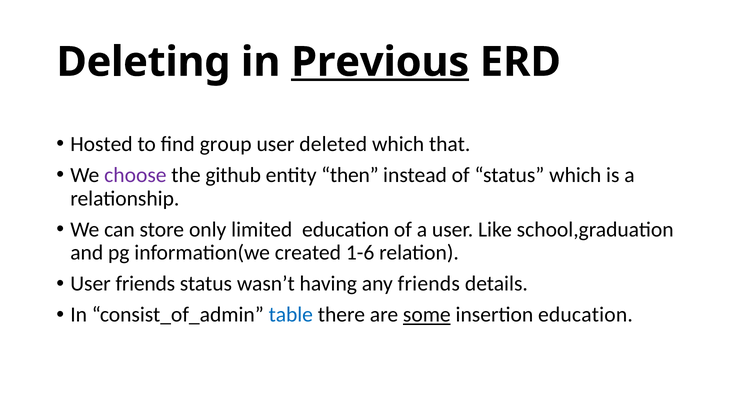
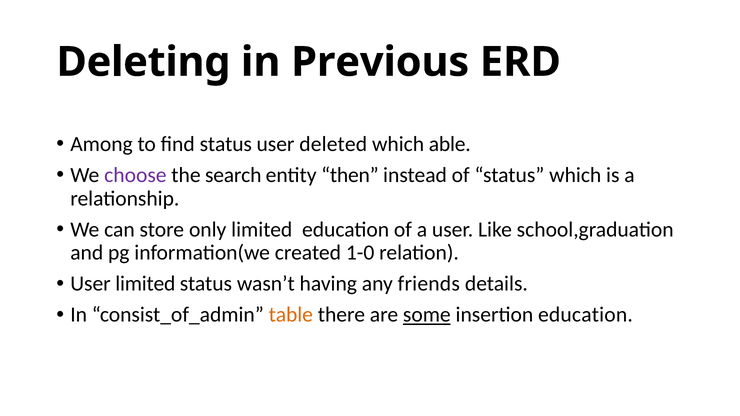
Previous underline: present -> none
Hosted: Hosted -> Among
find group: group -> status
that: that -> able
github: github -> search
1-6: 1-6 -> 1-0
User friends: friends -> limited
table colour: blue -> orange
